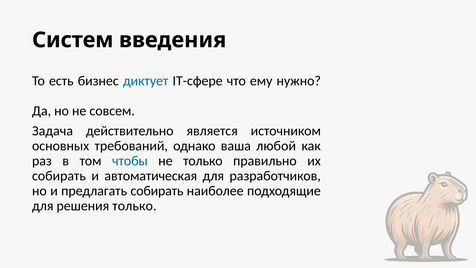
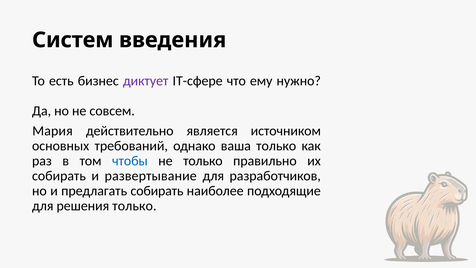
диктует colour: blue -> purple
Задача: Задача -> Мария
ваша любой: любой -> только
автоматическая: автоматическая -> развертывание
